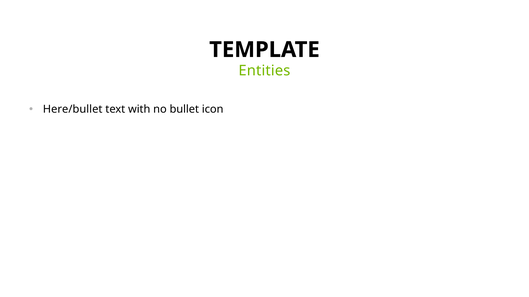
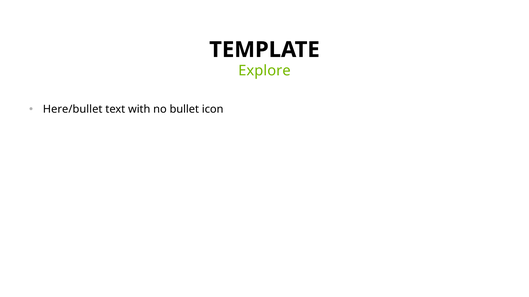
Entities: Entities -> Explore
